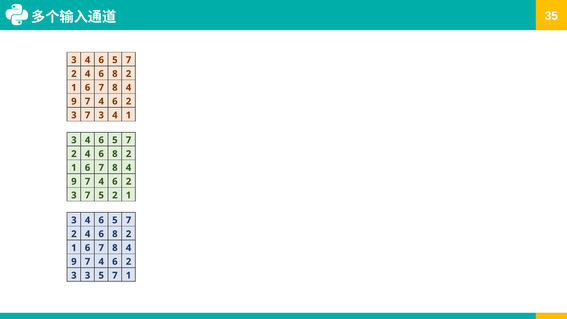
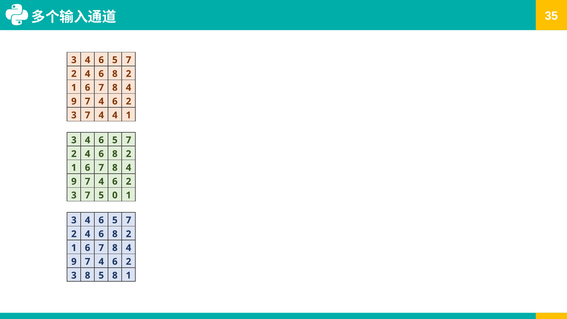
3 7 3: 3 -> 4
5 2: 2 -> 0
3 3: 3 -> 8
7 at (115, 275): 7 -> 8
